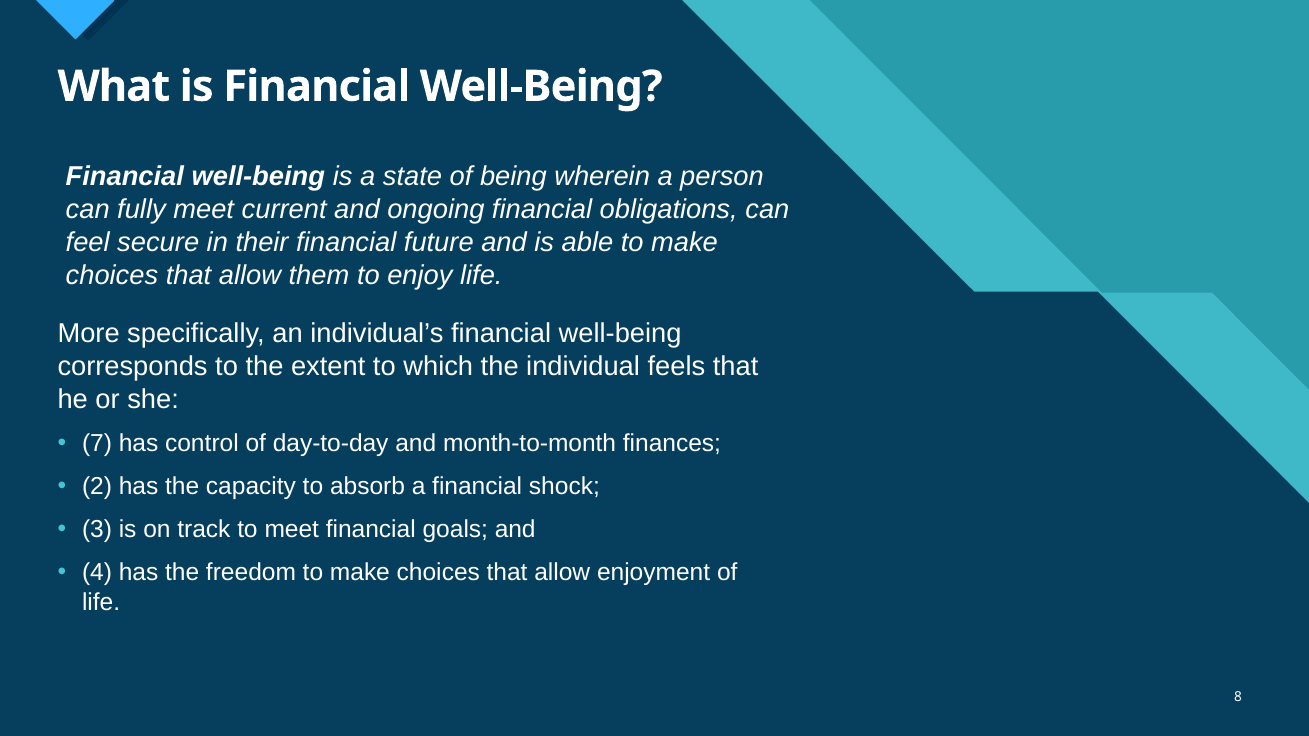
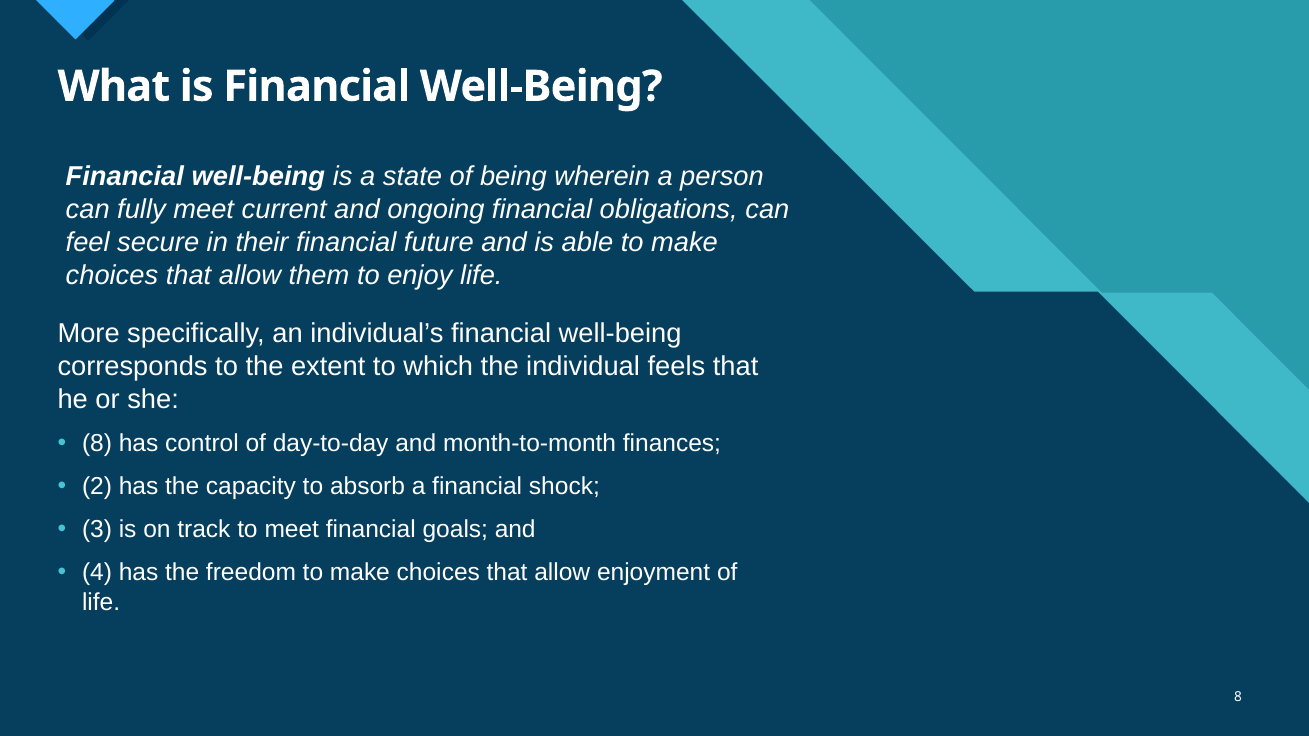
7 at (97, 444): 7 -> 8
